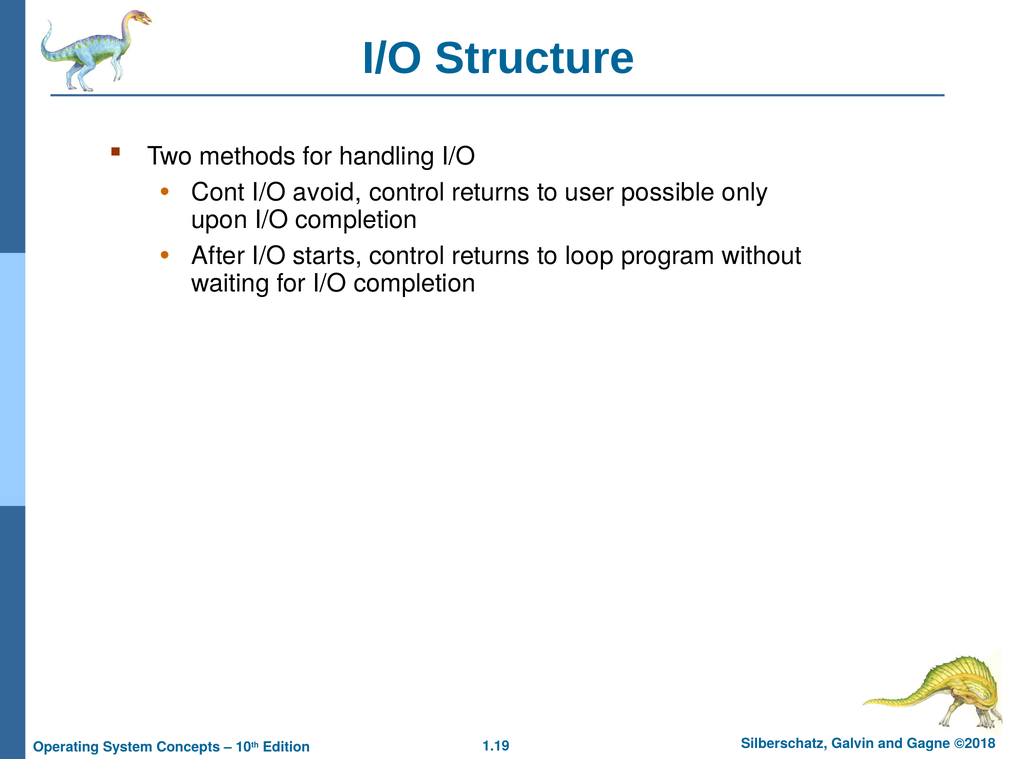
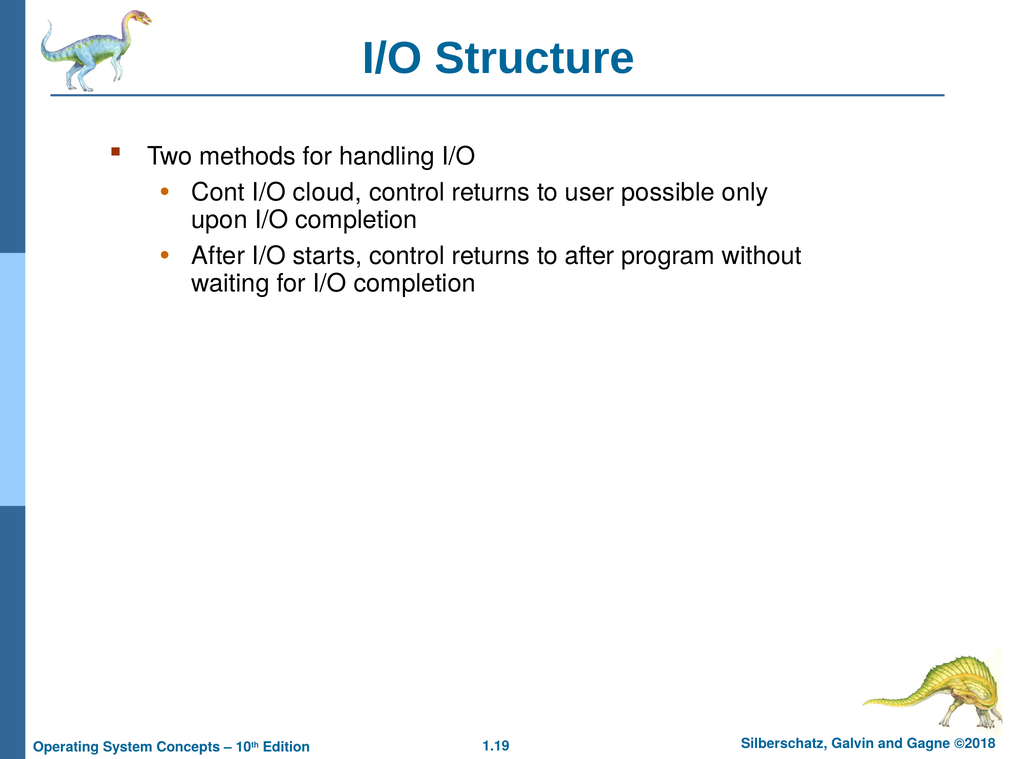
avoid: avoid -> cloud
to loop: loop -> after
